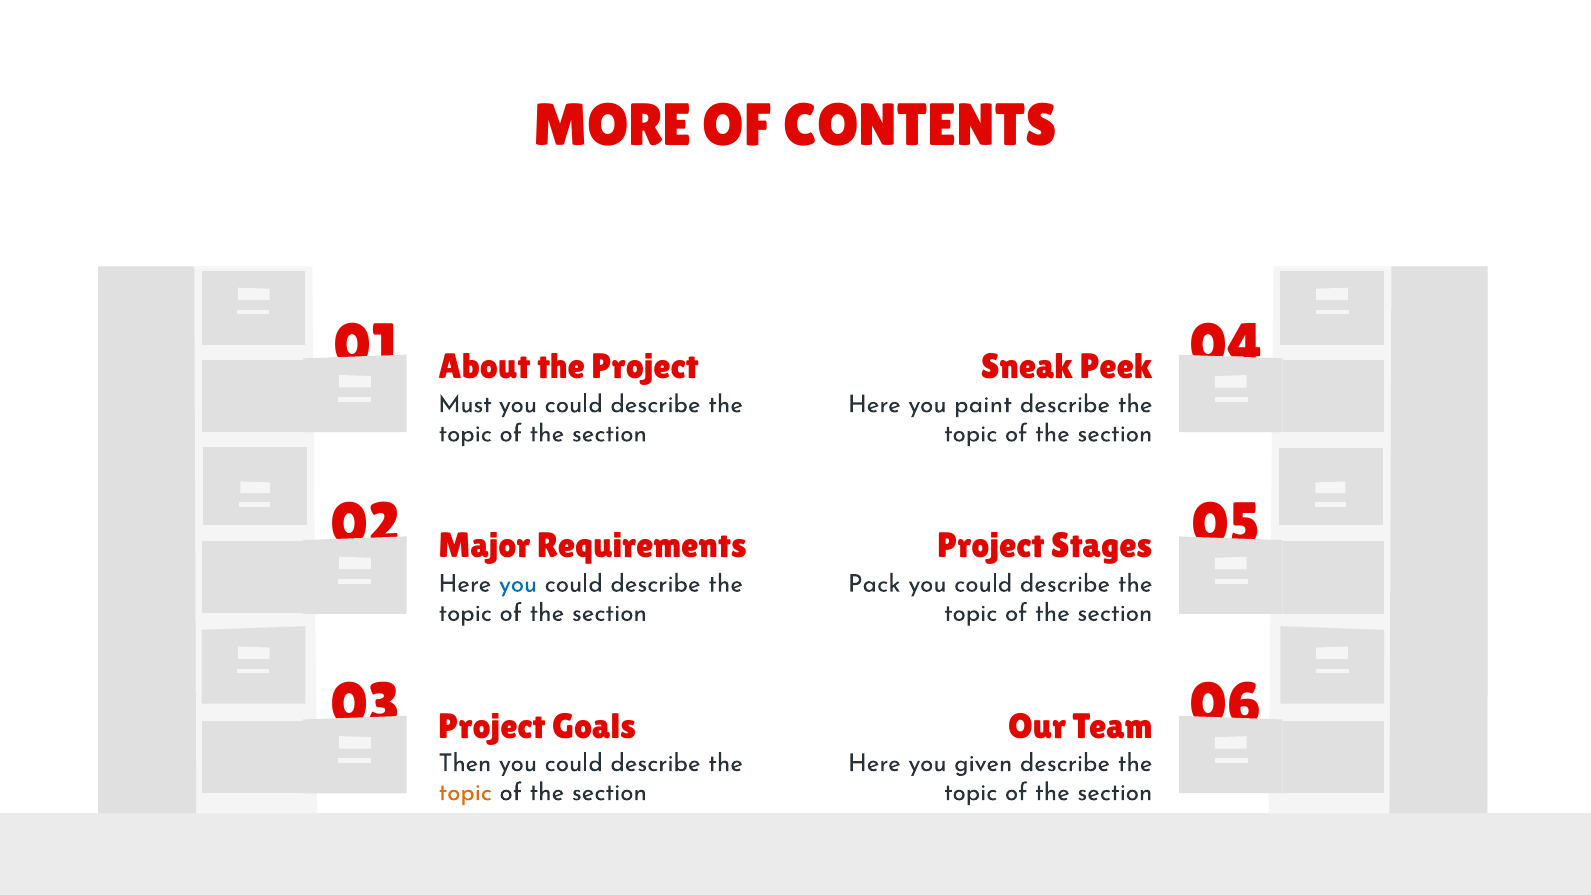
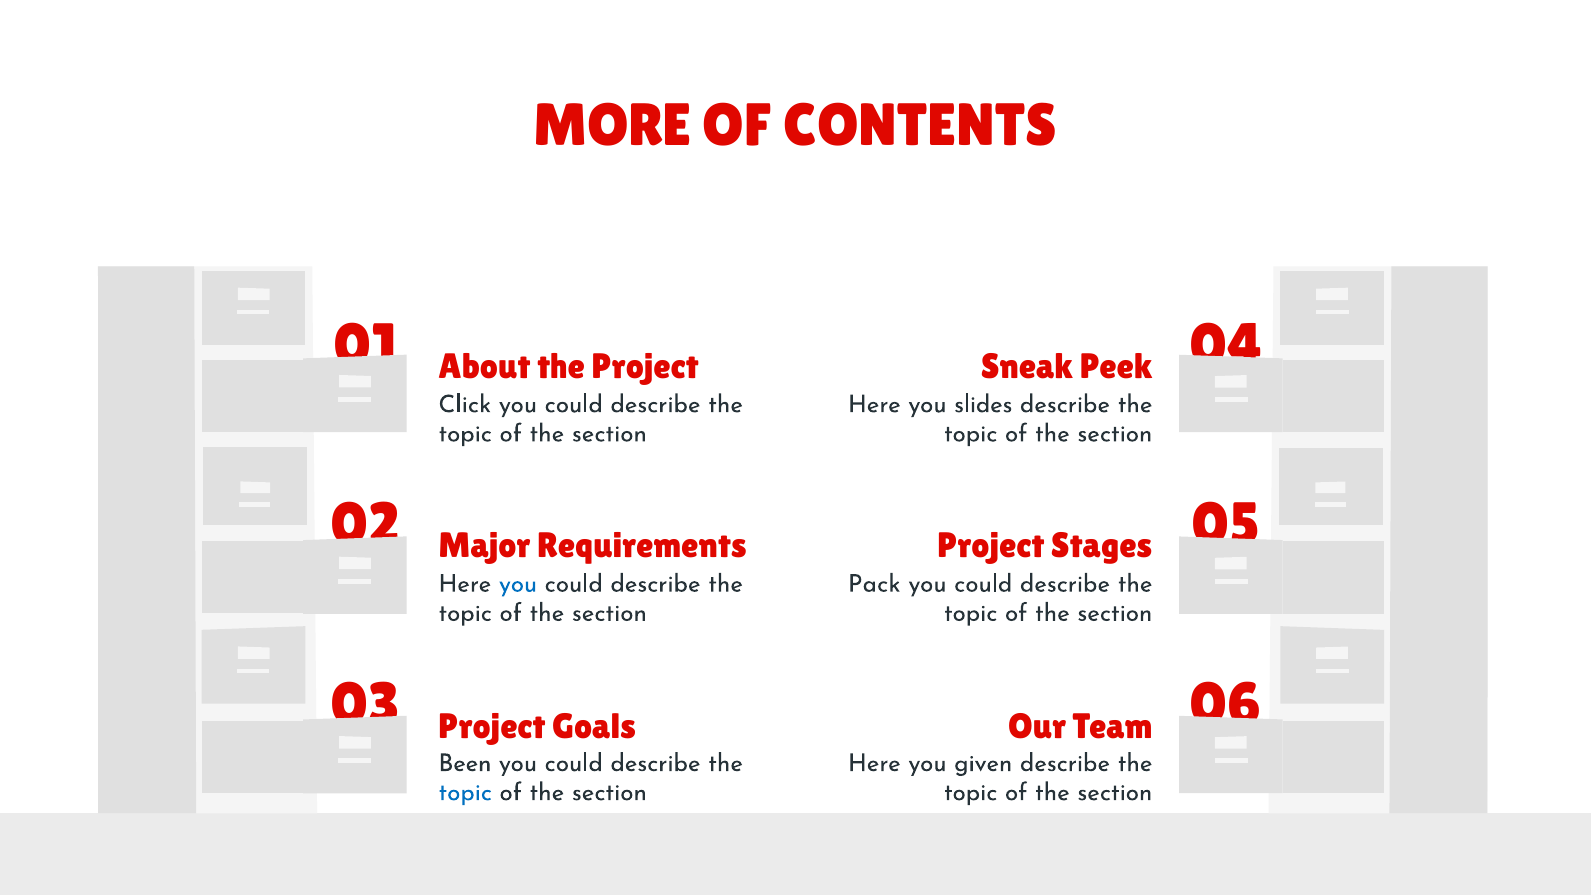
Must: Must -> Click
paint: paint -> slides
Then: Then -> Been
topic at (465, 792) colour: orange -> blue
